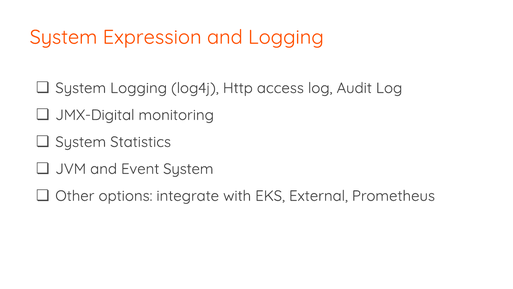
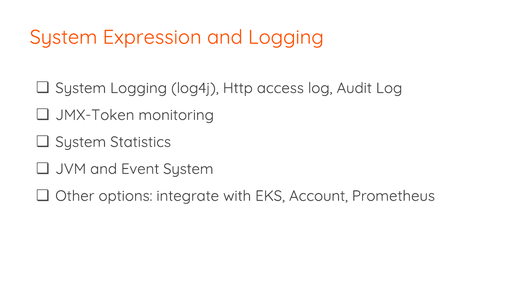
JMX-Digital: JMX-Digital -> JMX-Token
External: External -> Account
